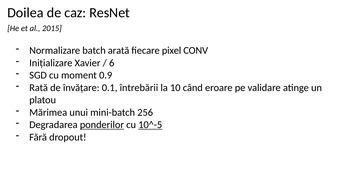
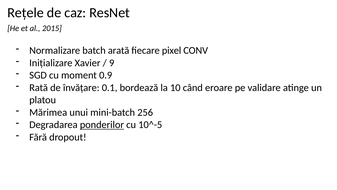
Doilea: Doilea -> Rețele
6: 6 -> 9
întrebării: întrebării -> bordează
10^-5 underline: present -> none
